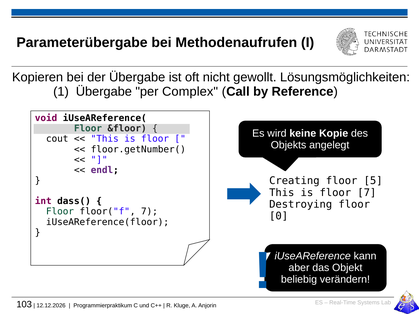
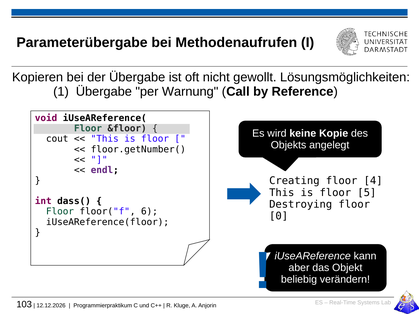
Complex: Complex -> Warnung
5: 5 -> 4
floor 7: 7 -> 5
floor("f 7: 7 -> 6
